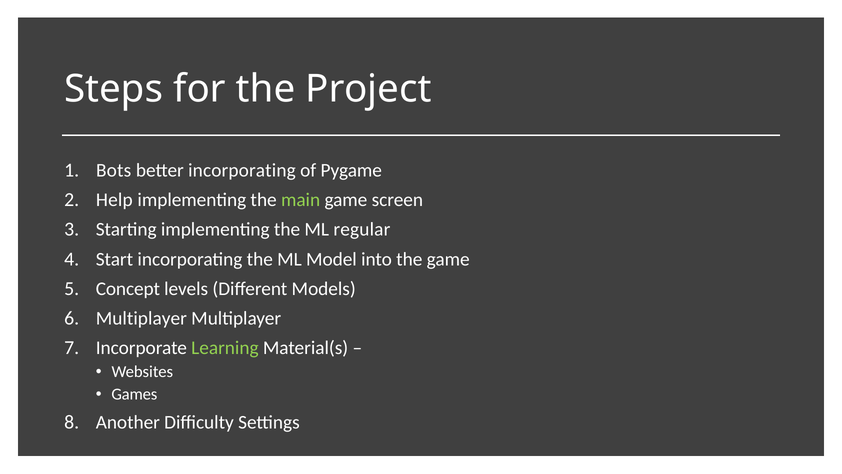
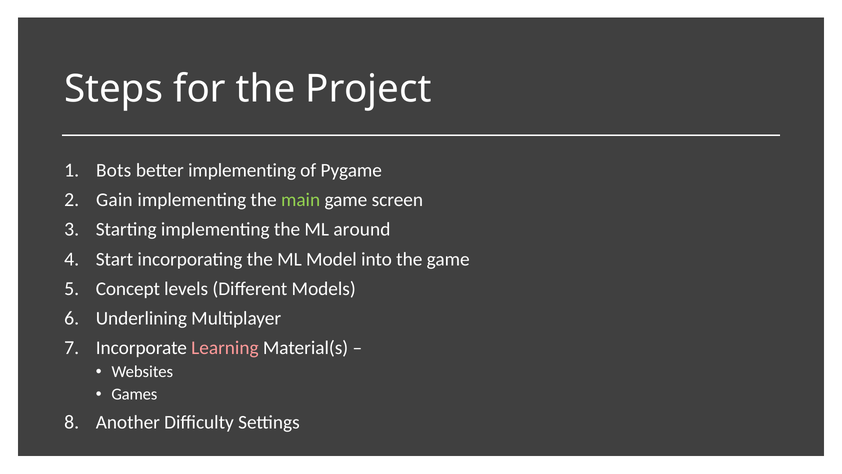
better incorporating: incorporating -> implementing
Help: Help -> Gain
regular: regular -> around
Multiplayer at (141, 318): Multiplayer -> Underlining
Learning colour: light green -> pink
